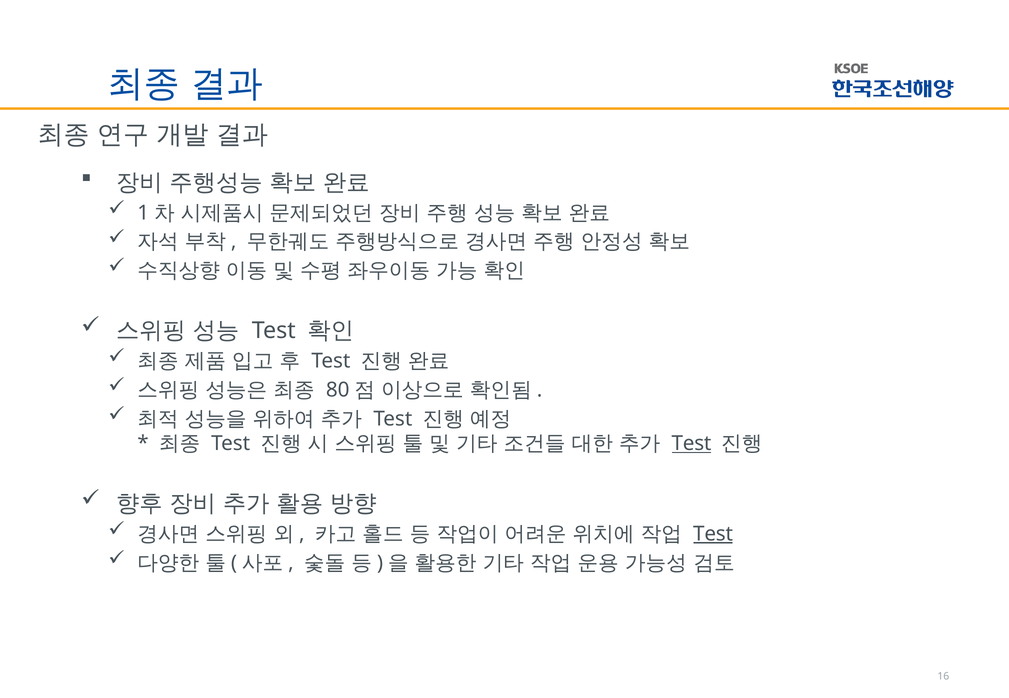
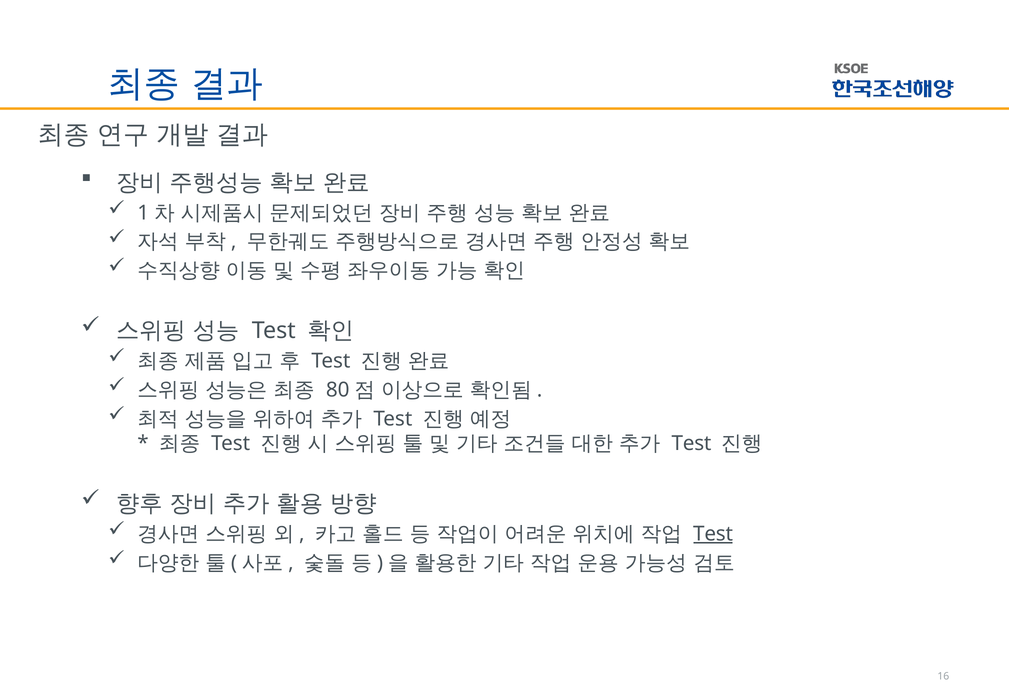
Test at (691, 444) underline: present -> none
